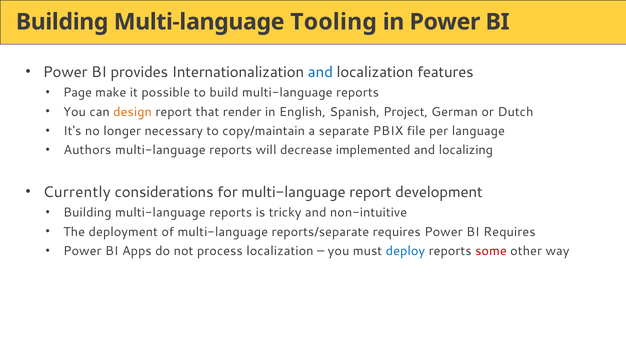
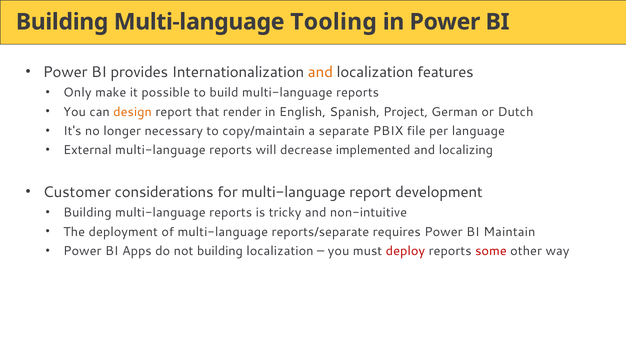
and at (320, 72) colour: blue -> orange
Page: Page -> Only
Authors: Authors -> External
Currently: Currently -> Customer
BI Requires: Requires -> Maintain
not process: process -> building
deploy colour: blue -> red
